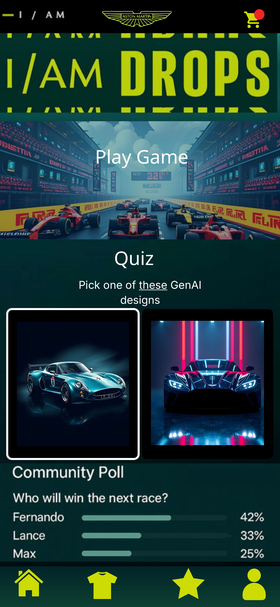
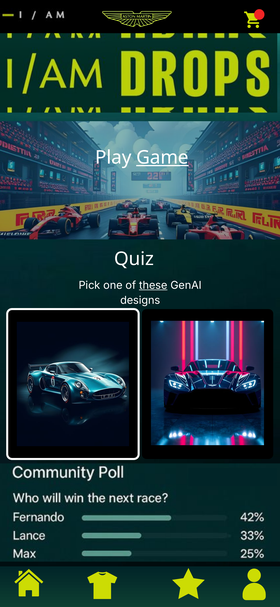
Game underline: none -> present
